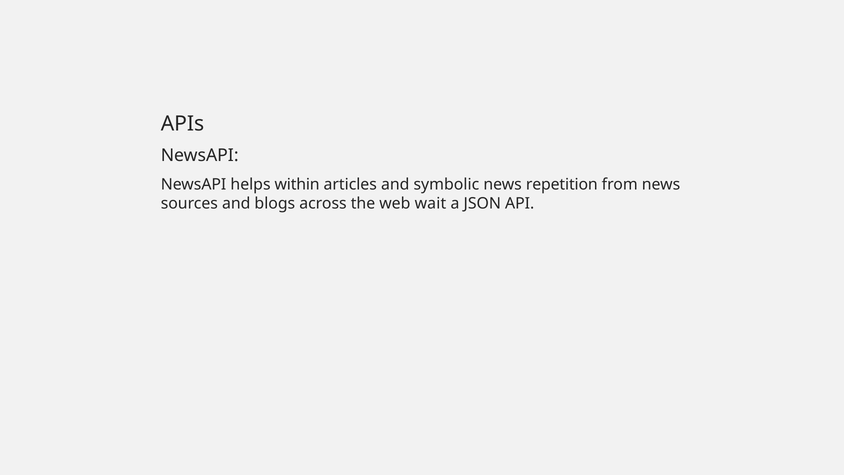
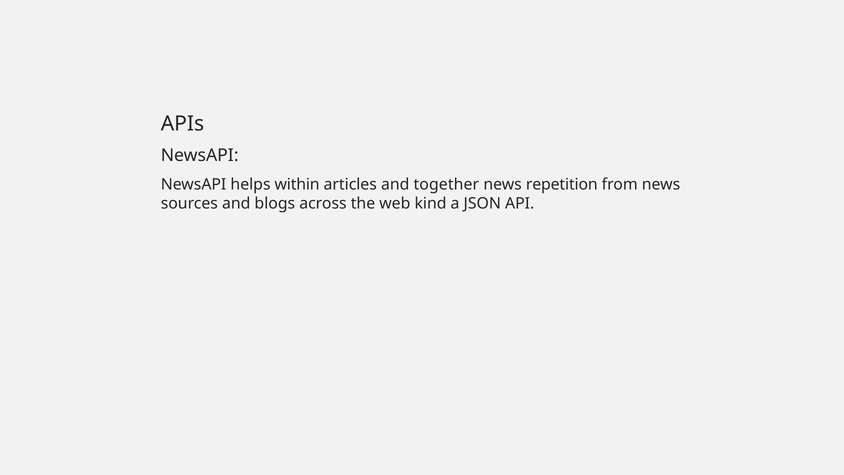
symbolic: symbolic -> together
wait: wait -> kind
